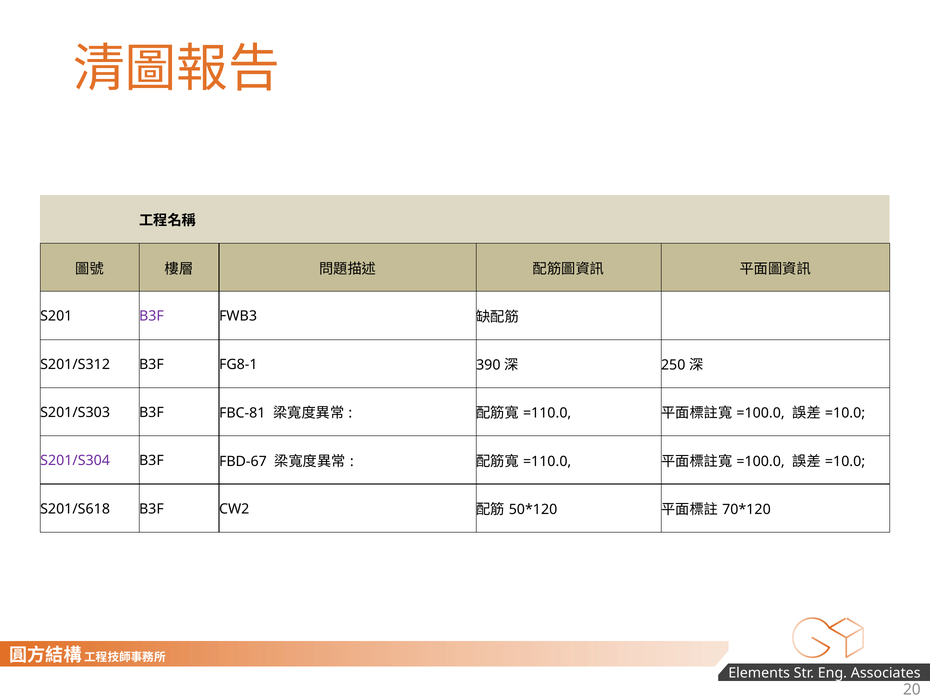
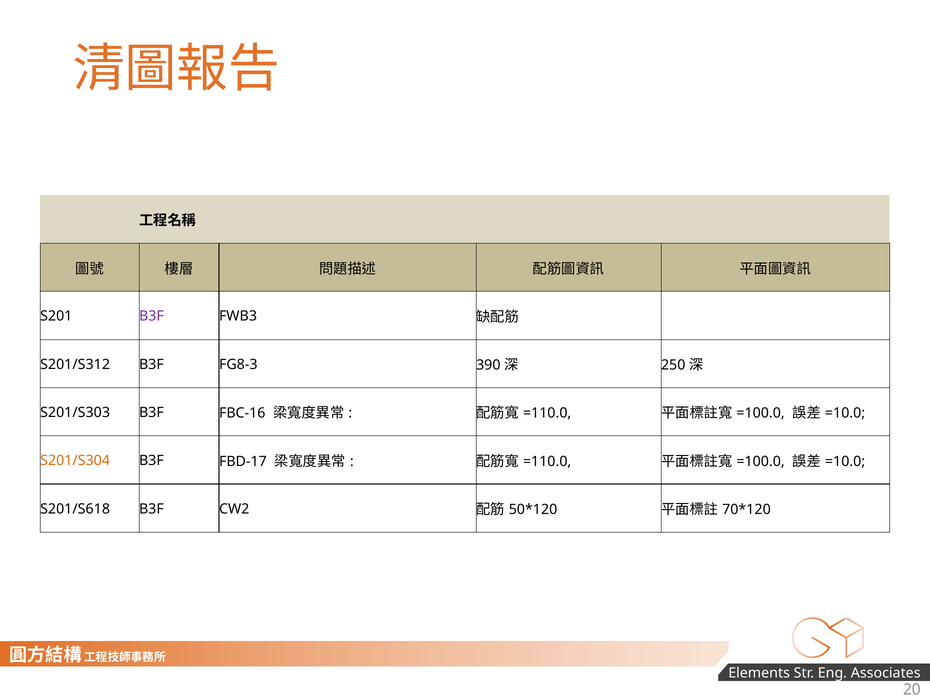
FG8-1: FG8-1 -> FG8-3
FBC-81: FBC-81 -> FBC-16
S201/S304 colour: purple -> orange
FBD-67: FBD-67 -> FBD-17
